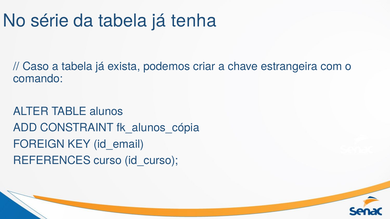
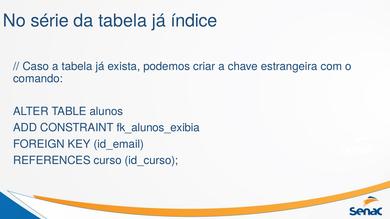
tenha: tenha -> índice
fk_alunos_cópia: fk_alunos_cópia -> fk_alunos_exibia
